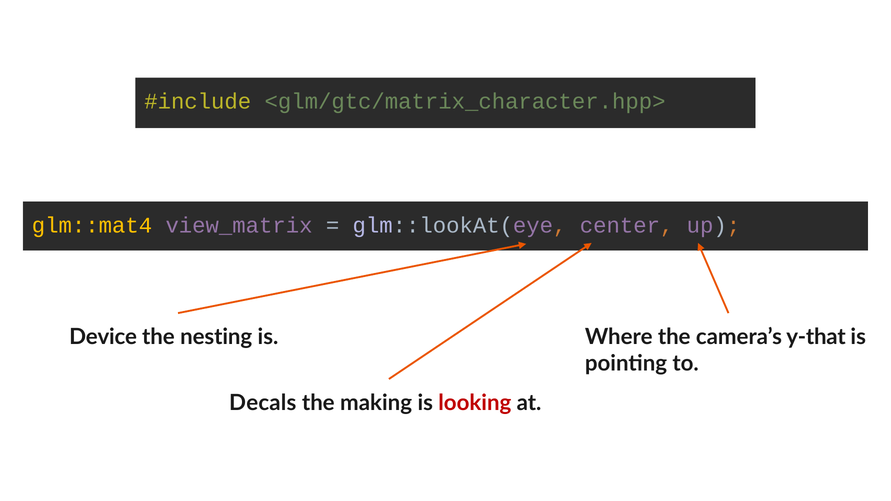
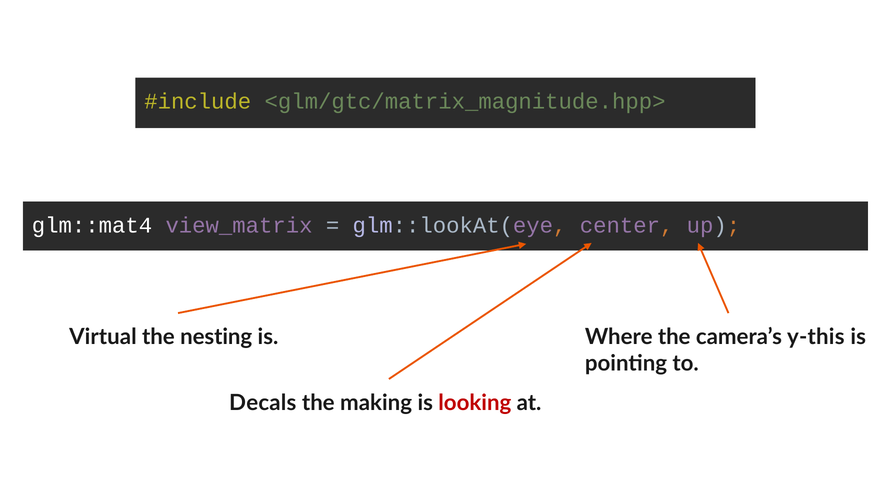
<glm/gtc/matrix_character.hpp>: <glm/gtc/matrix_character.hpp> -> <glm/gtc/matrix_magnitude.hpp>
glm::mat4 colour: yellow -> white
Device: Device -> Virtual
y-that: y-that -> y-this
